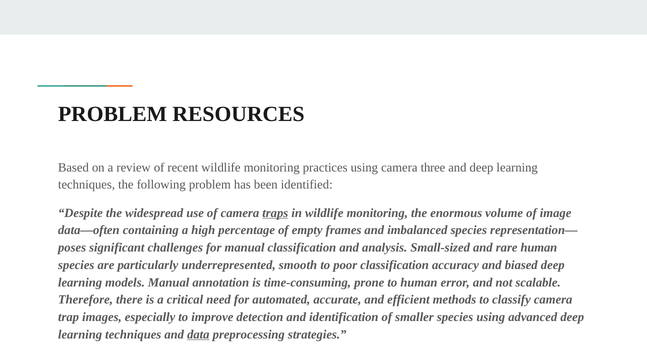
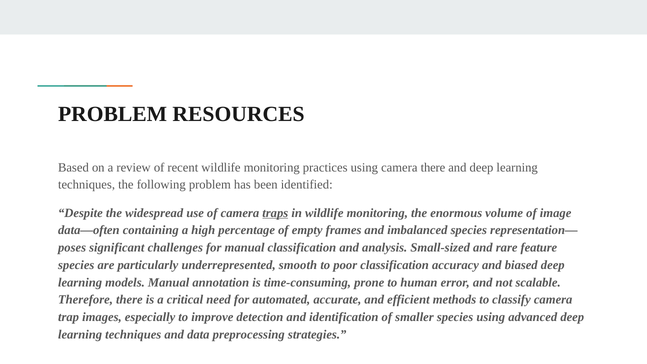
camera three: three -> there
rare human: human -> feature
data underline: present -> none
